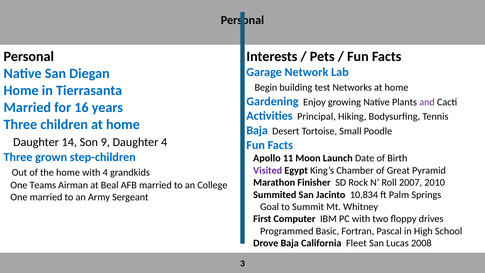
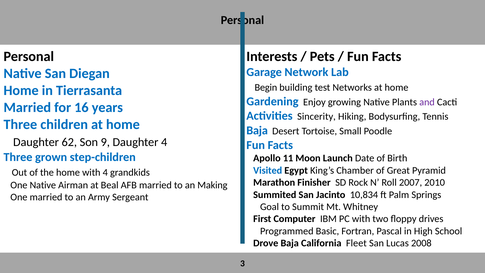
Principal: Principal -> Sincerity
14: 14 -> 62
Visited colour: purple -> blue
One Teams: Teams -> Native
College: College -> Making
